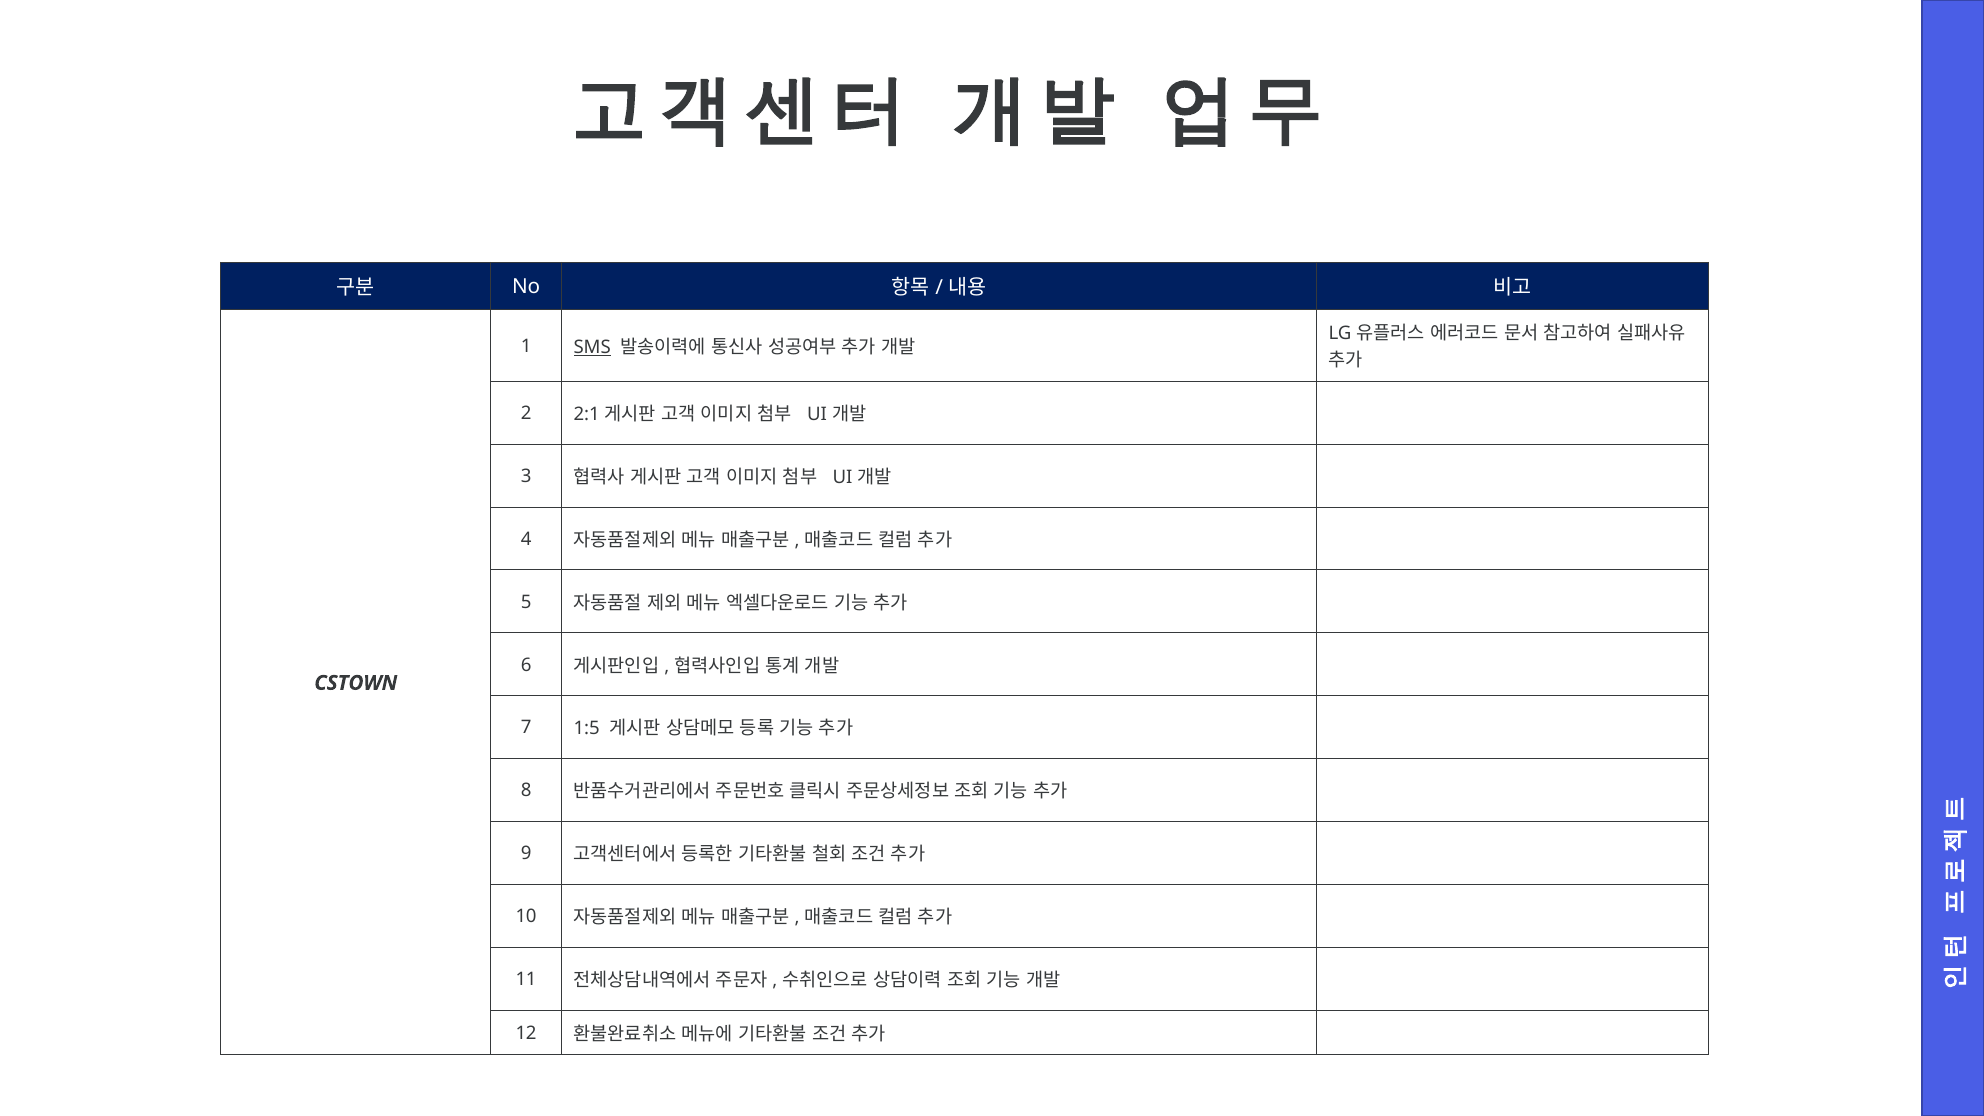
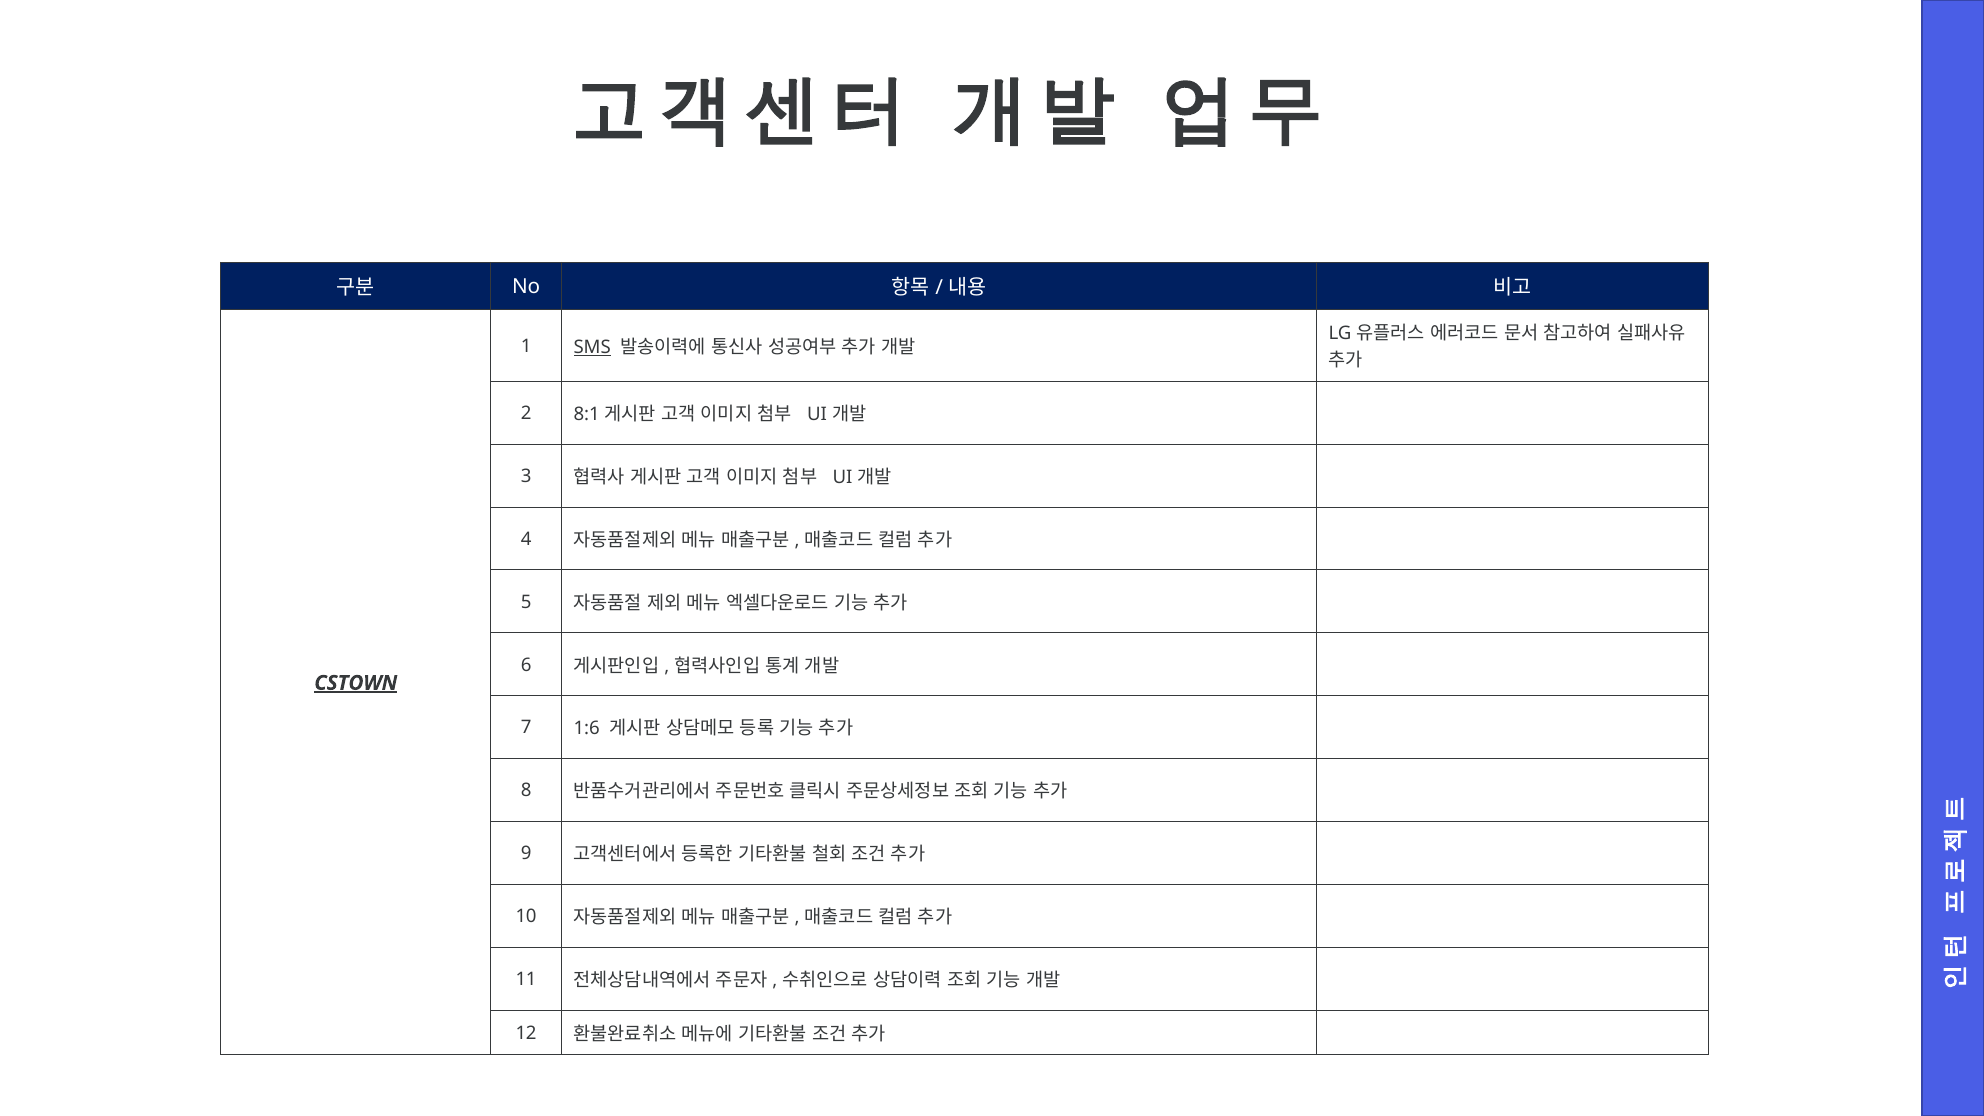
2:1: 2:1 -> 8:1
CSTOWN underline: none -> present
1:5: 1:5 -> 1:6
